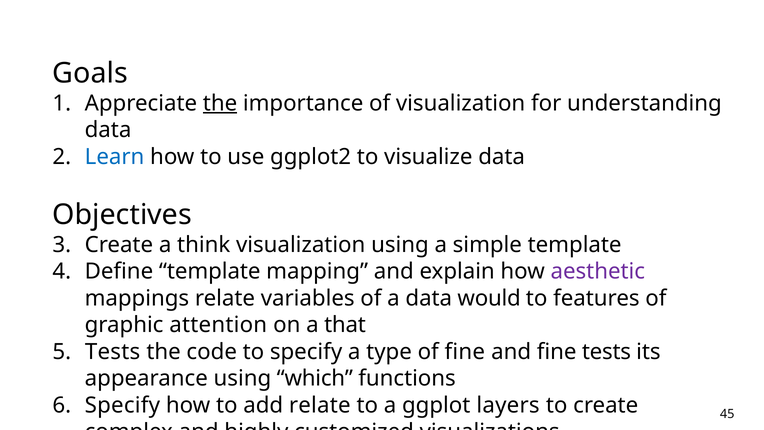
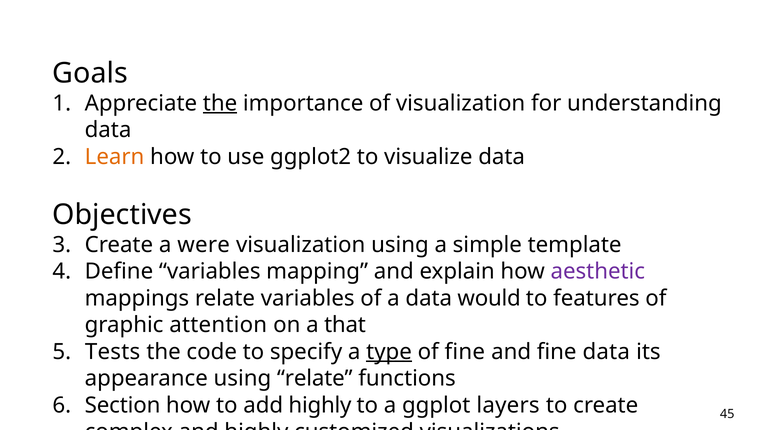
Learn colour: blue -> orange
think: think -> were
Define template: template -> variables
type underline: none -> present
fine tests: tests -> data
using which: which -> relate
Specify at (122, 405): Specify -> Section
add relate: relate -> highly
